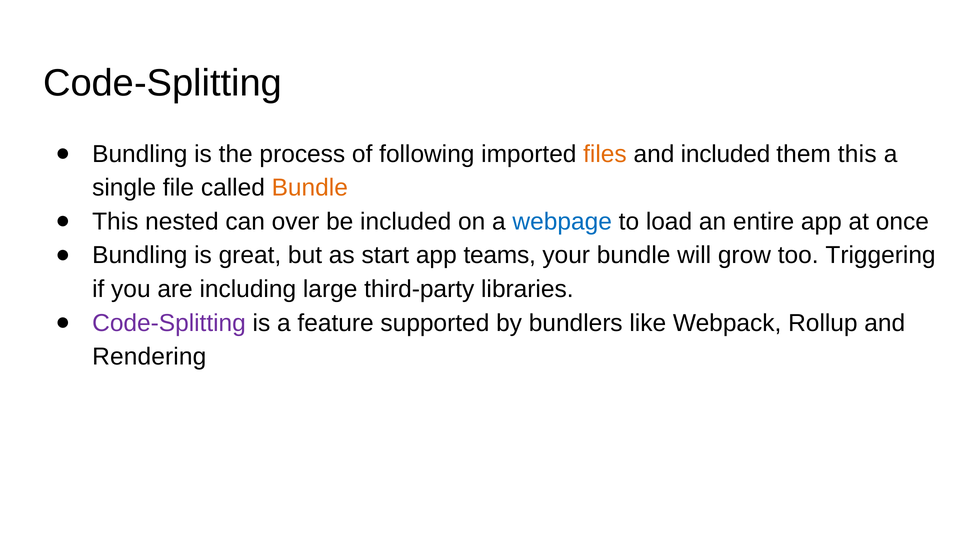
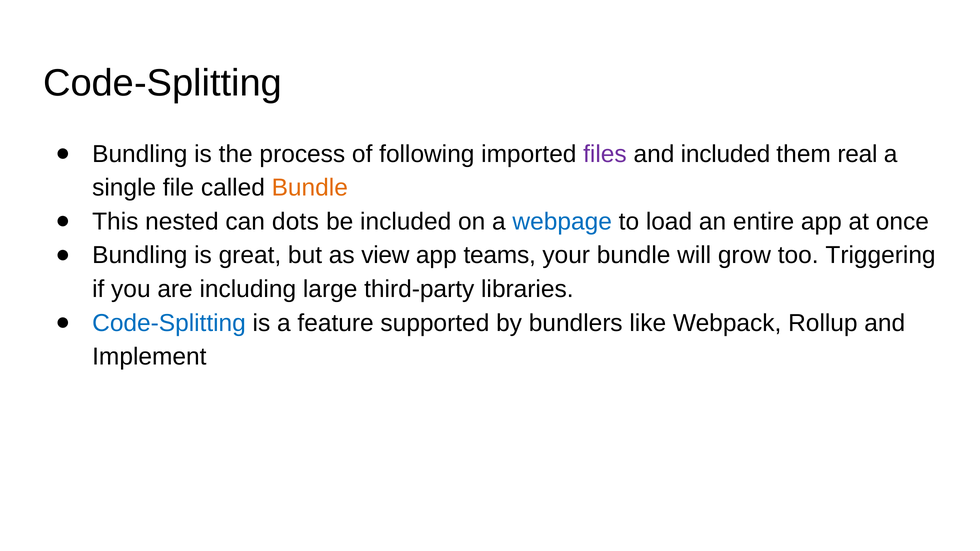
files colour: orange -> purple
them this: this -> real
over: over -> dots
start: start -> view
Code-Splitting at (169, 323) colour: purple -> blue
Rendering: Rendering -> Implement
